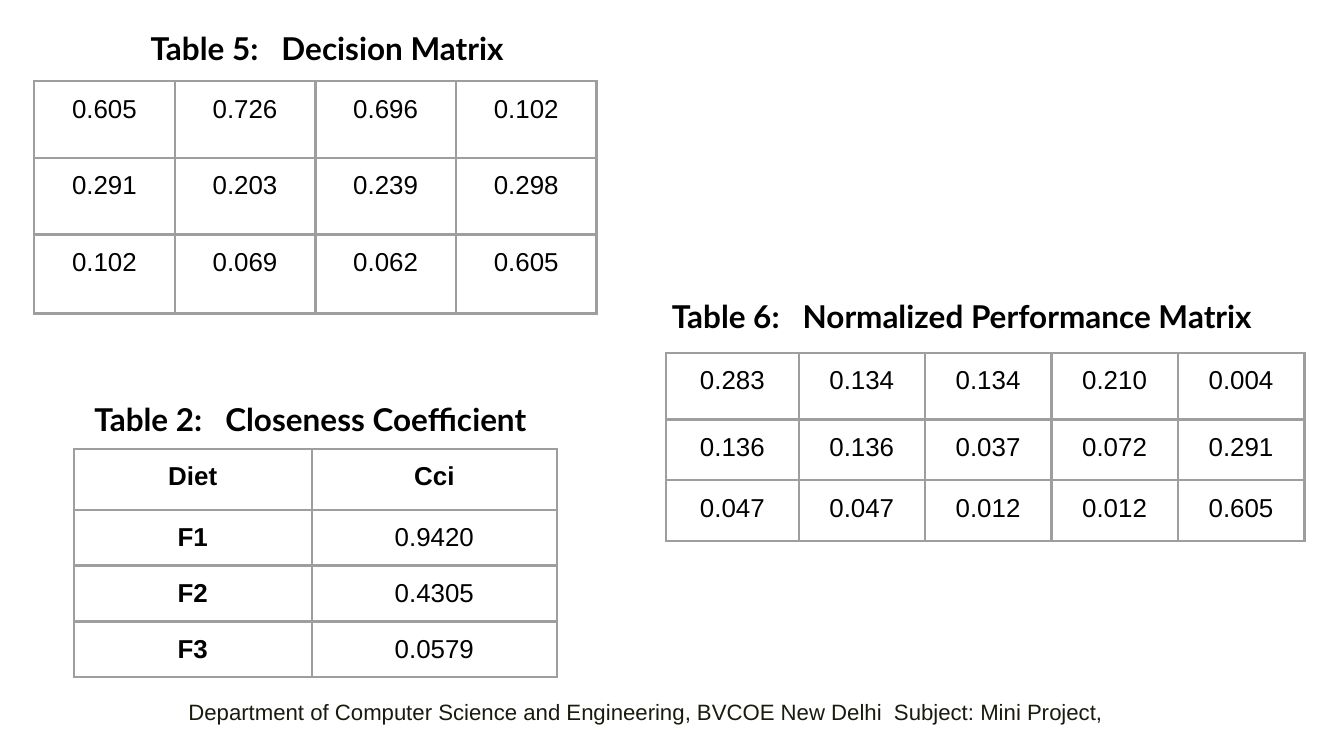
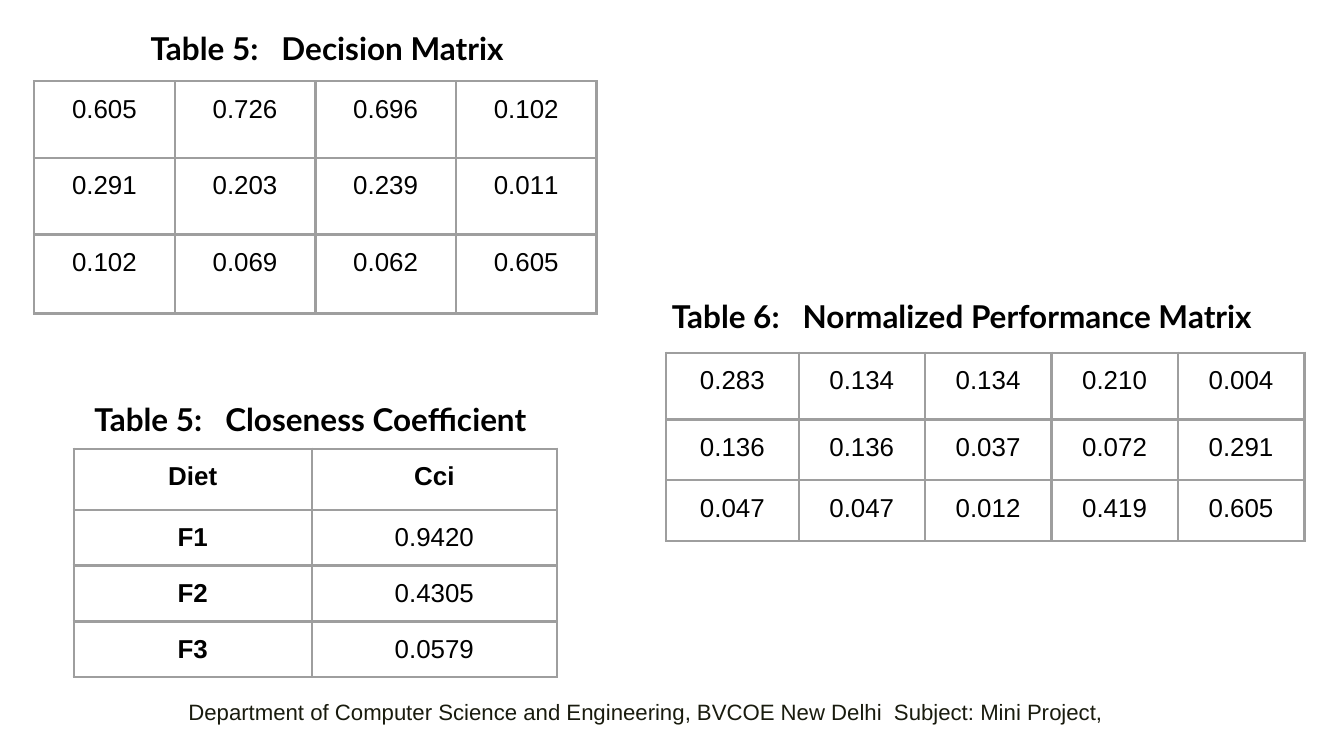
0.298: 0.298 -> 0.011
2 at (189, 421): 2 -> 5
0.012 0.012: 0.012 -> 0.419
